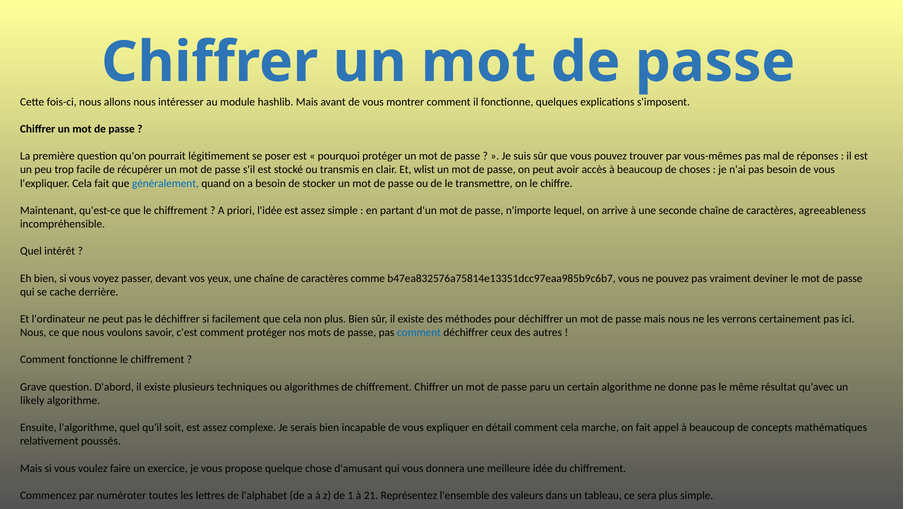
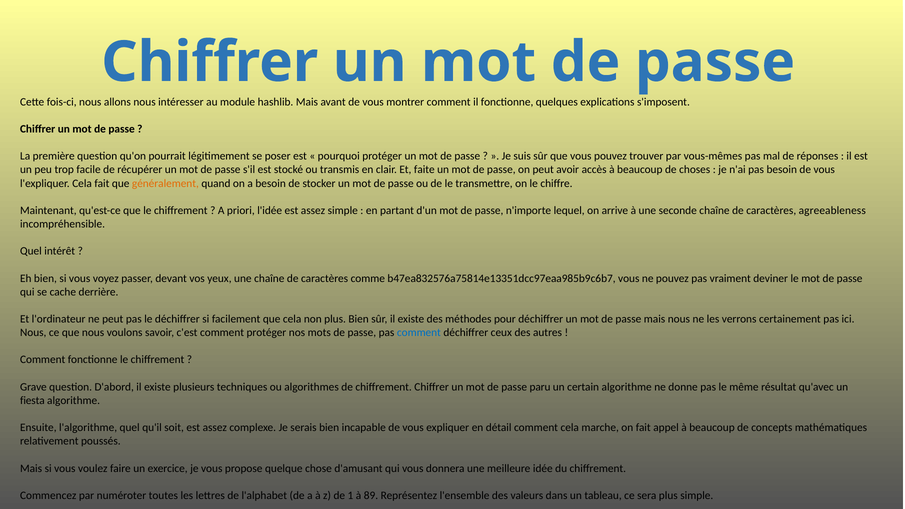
wlist: wlist -> faite
généralement colour: blue -> orange
likely: likely -> fiesta
21: 21 -> 89
